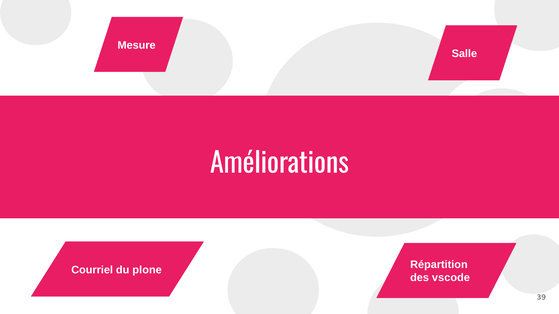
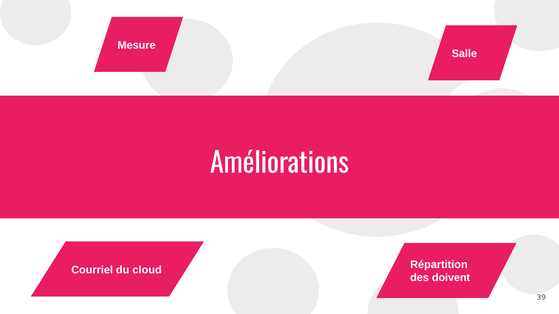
plone: plone -> cloud
vscode: vscode -> doivent
